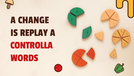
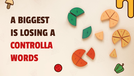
CHANGE: CHANGE -> BIGGEST
REPLAY: REPLAY -> LOSING
